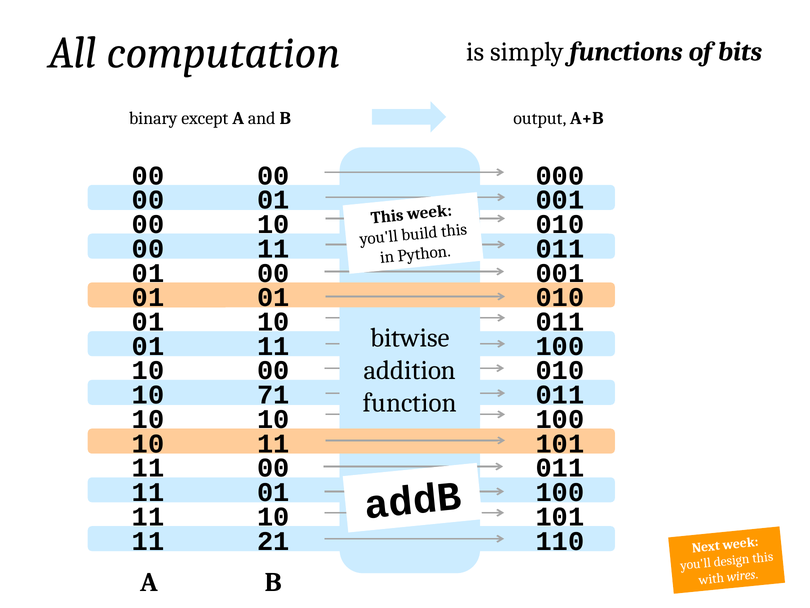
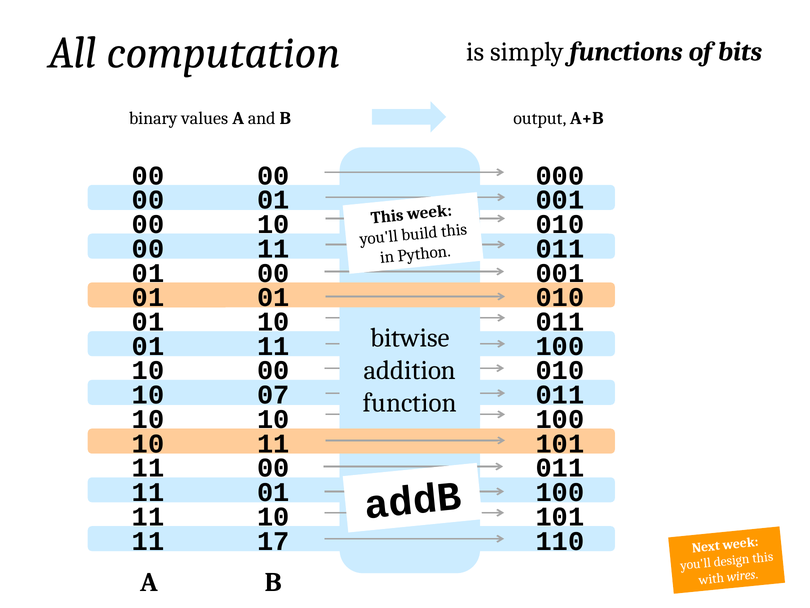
except: except -> values
71: 71 -> 07
21: 21 -> 17
